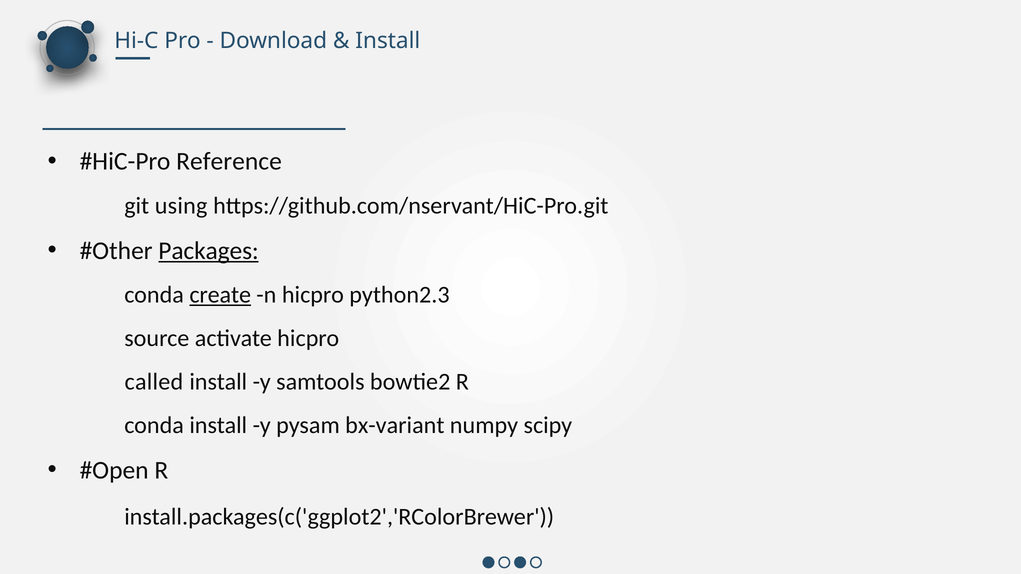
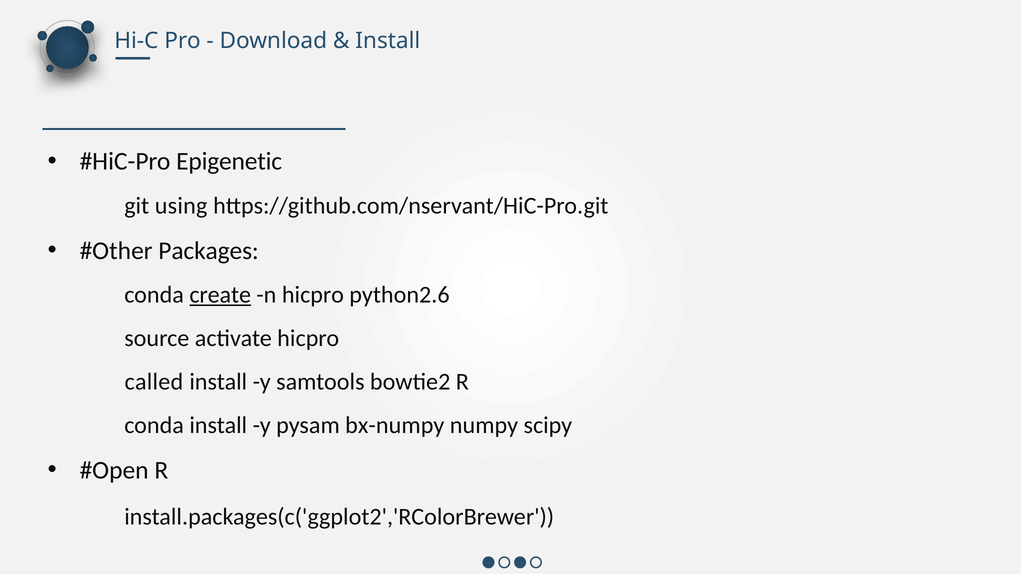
Reference: Reference -> Epigenetic
Packages underline: present -> none
python2.3: python2.3 -> python2.6
bx-variant: bx-variant -> bx-numpy
